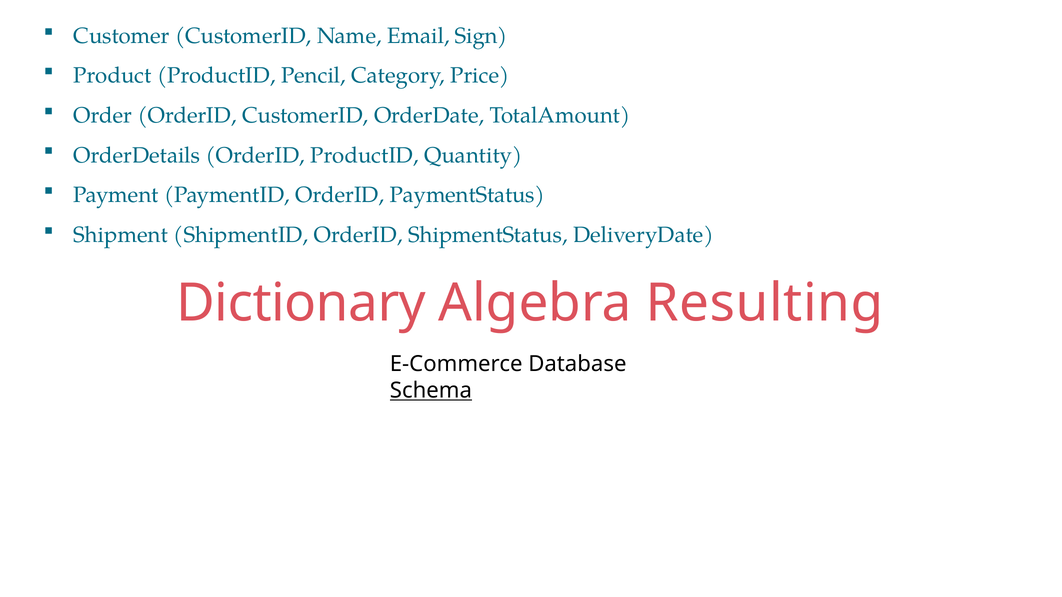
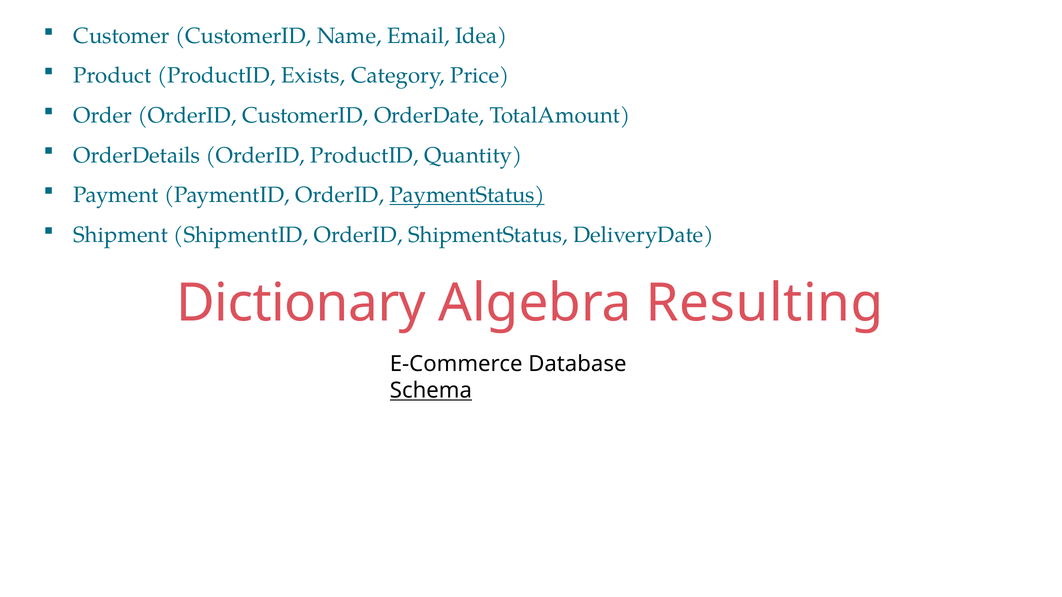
Sign: Sign -> Idea
Pencil: Pencil -> Exists
PaymentStatus underline: none -> present
